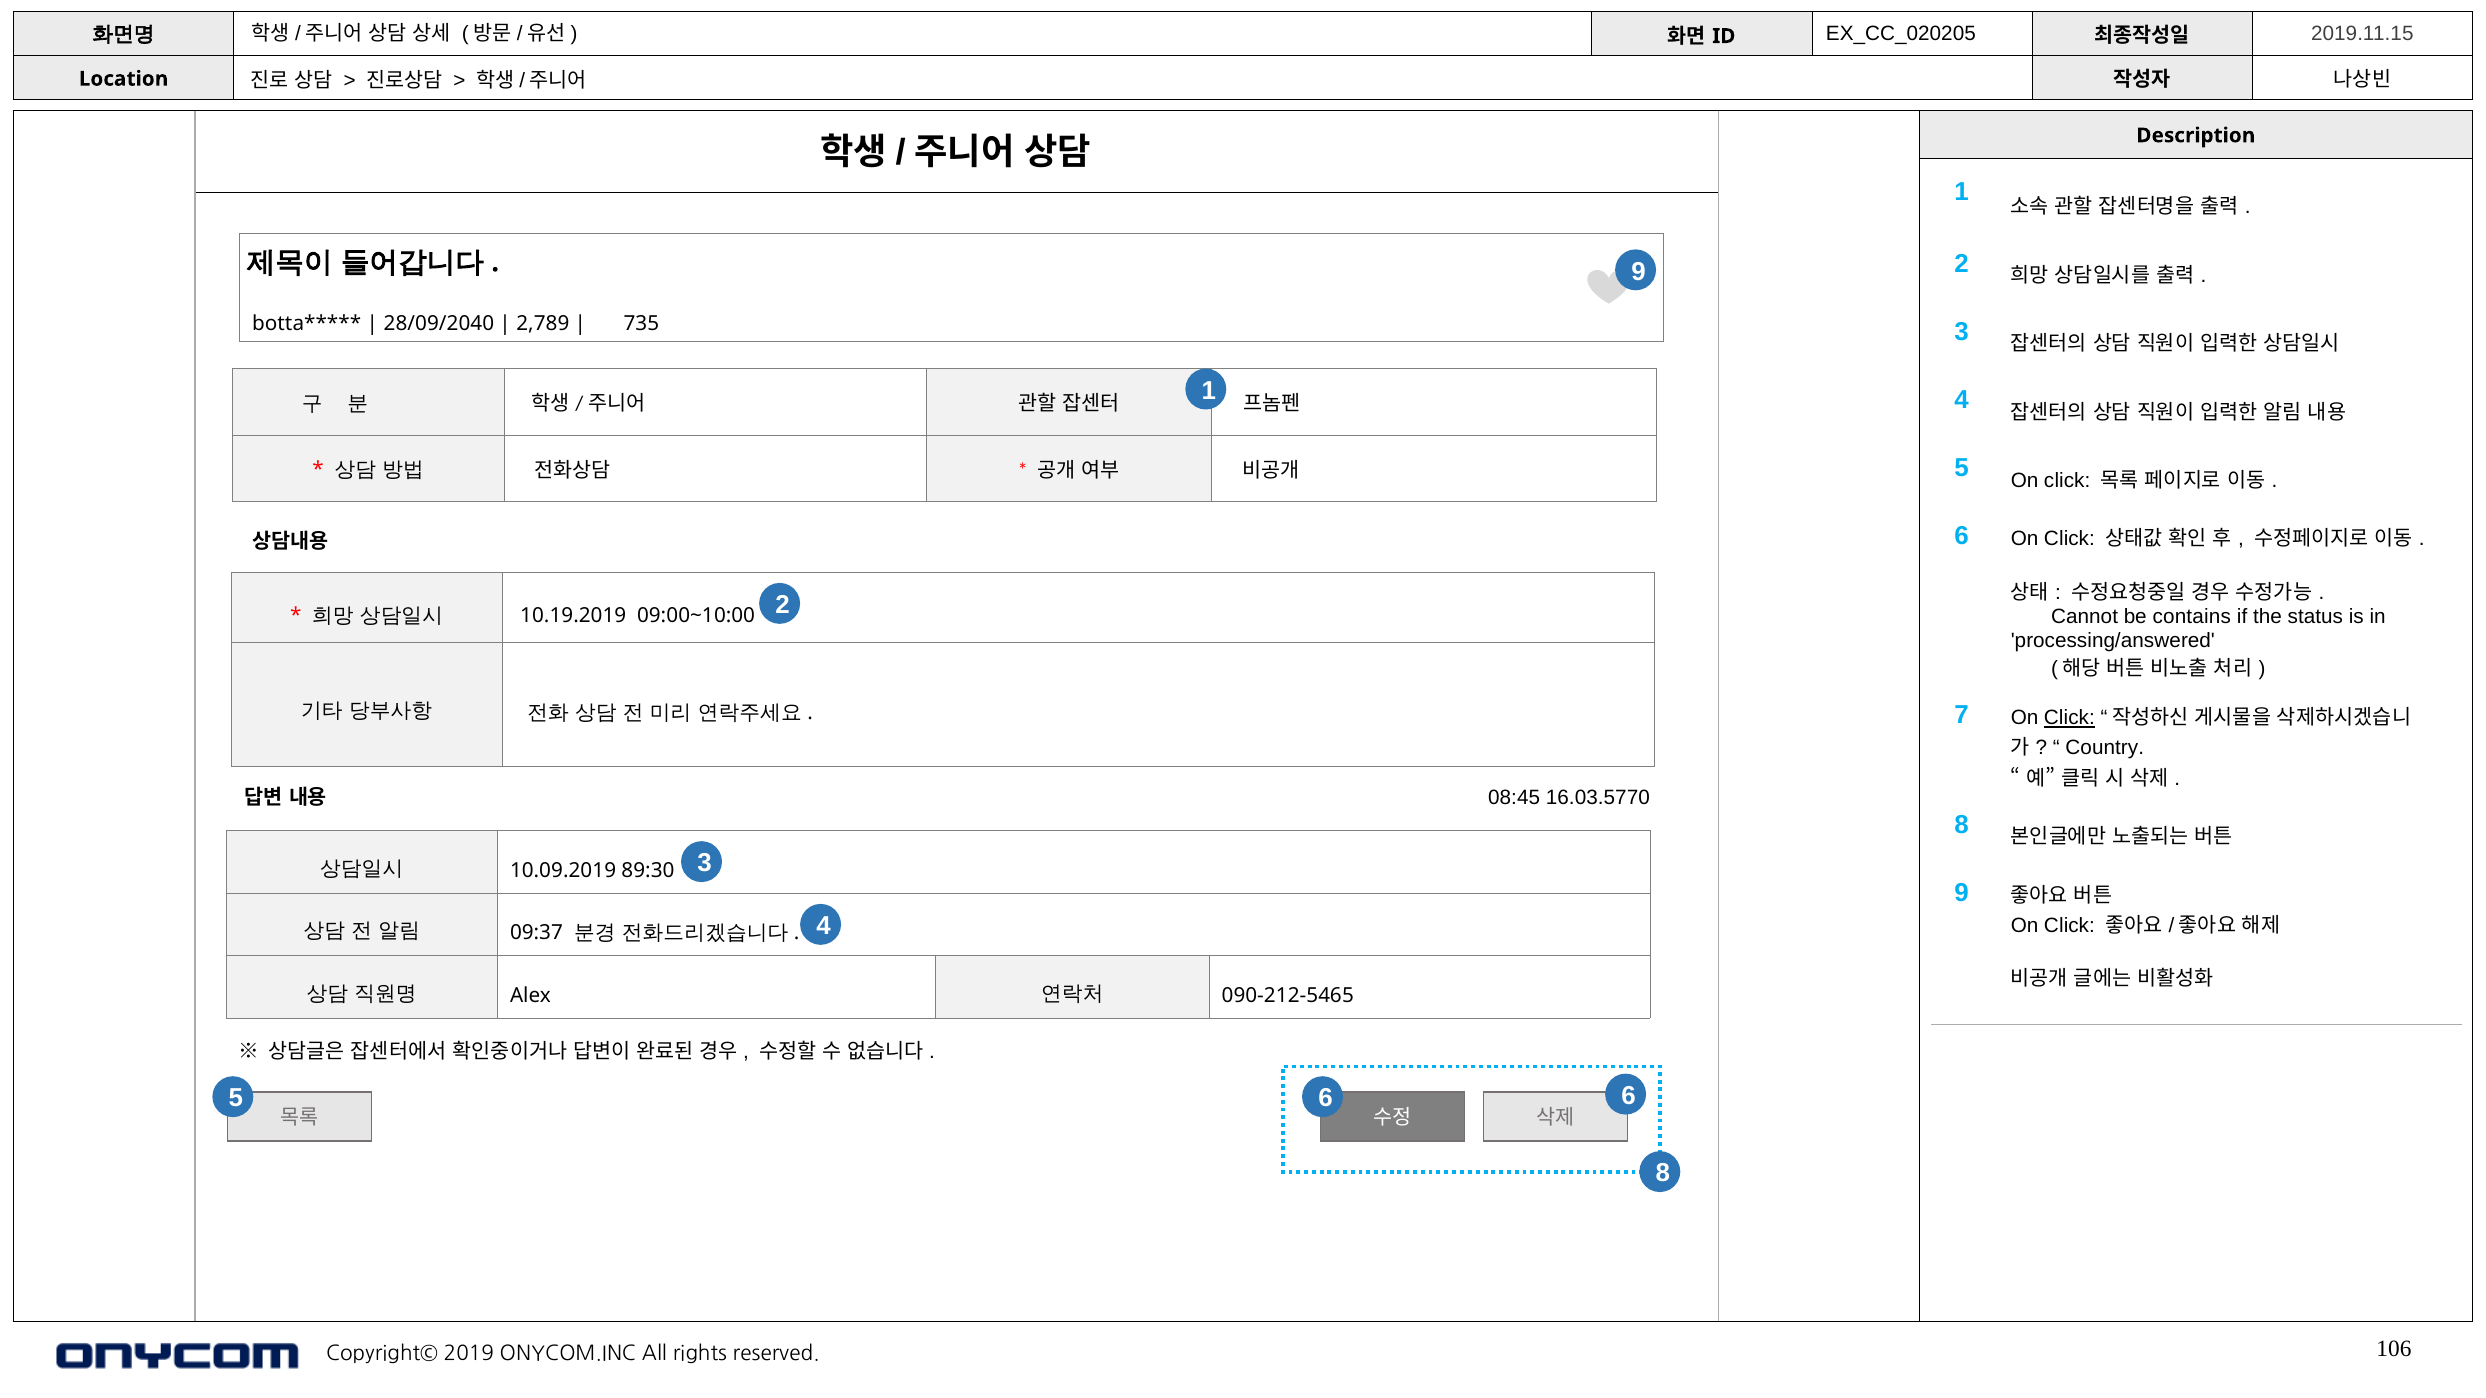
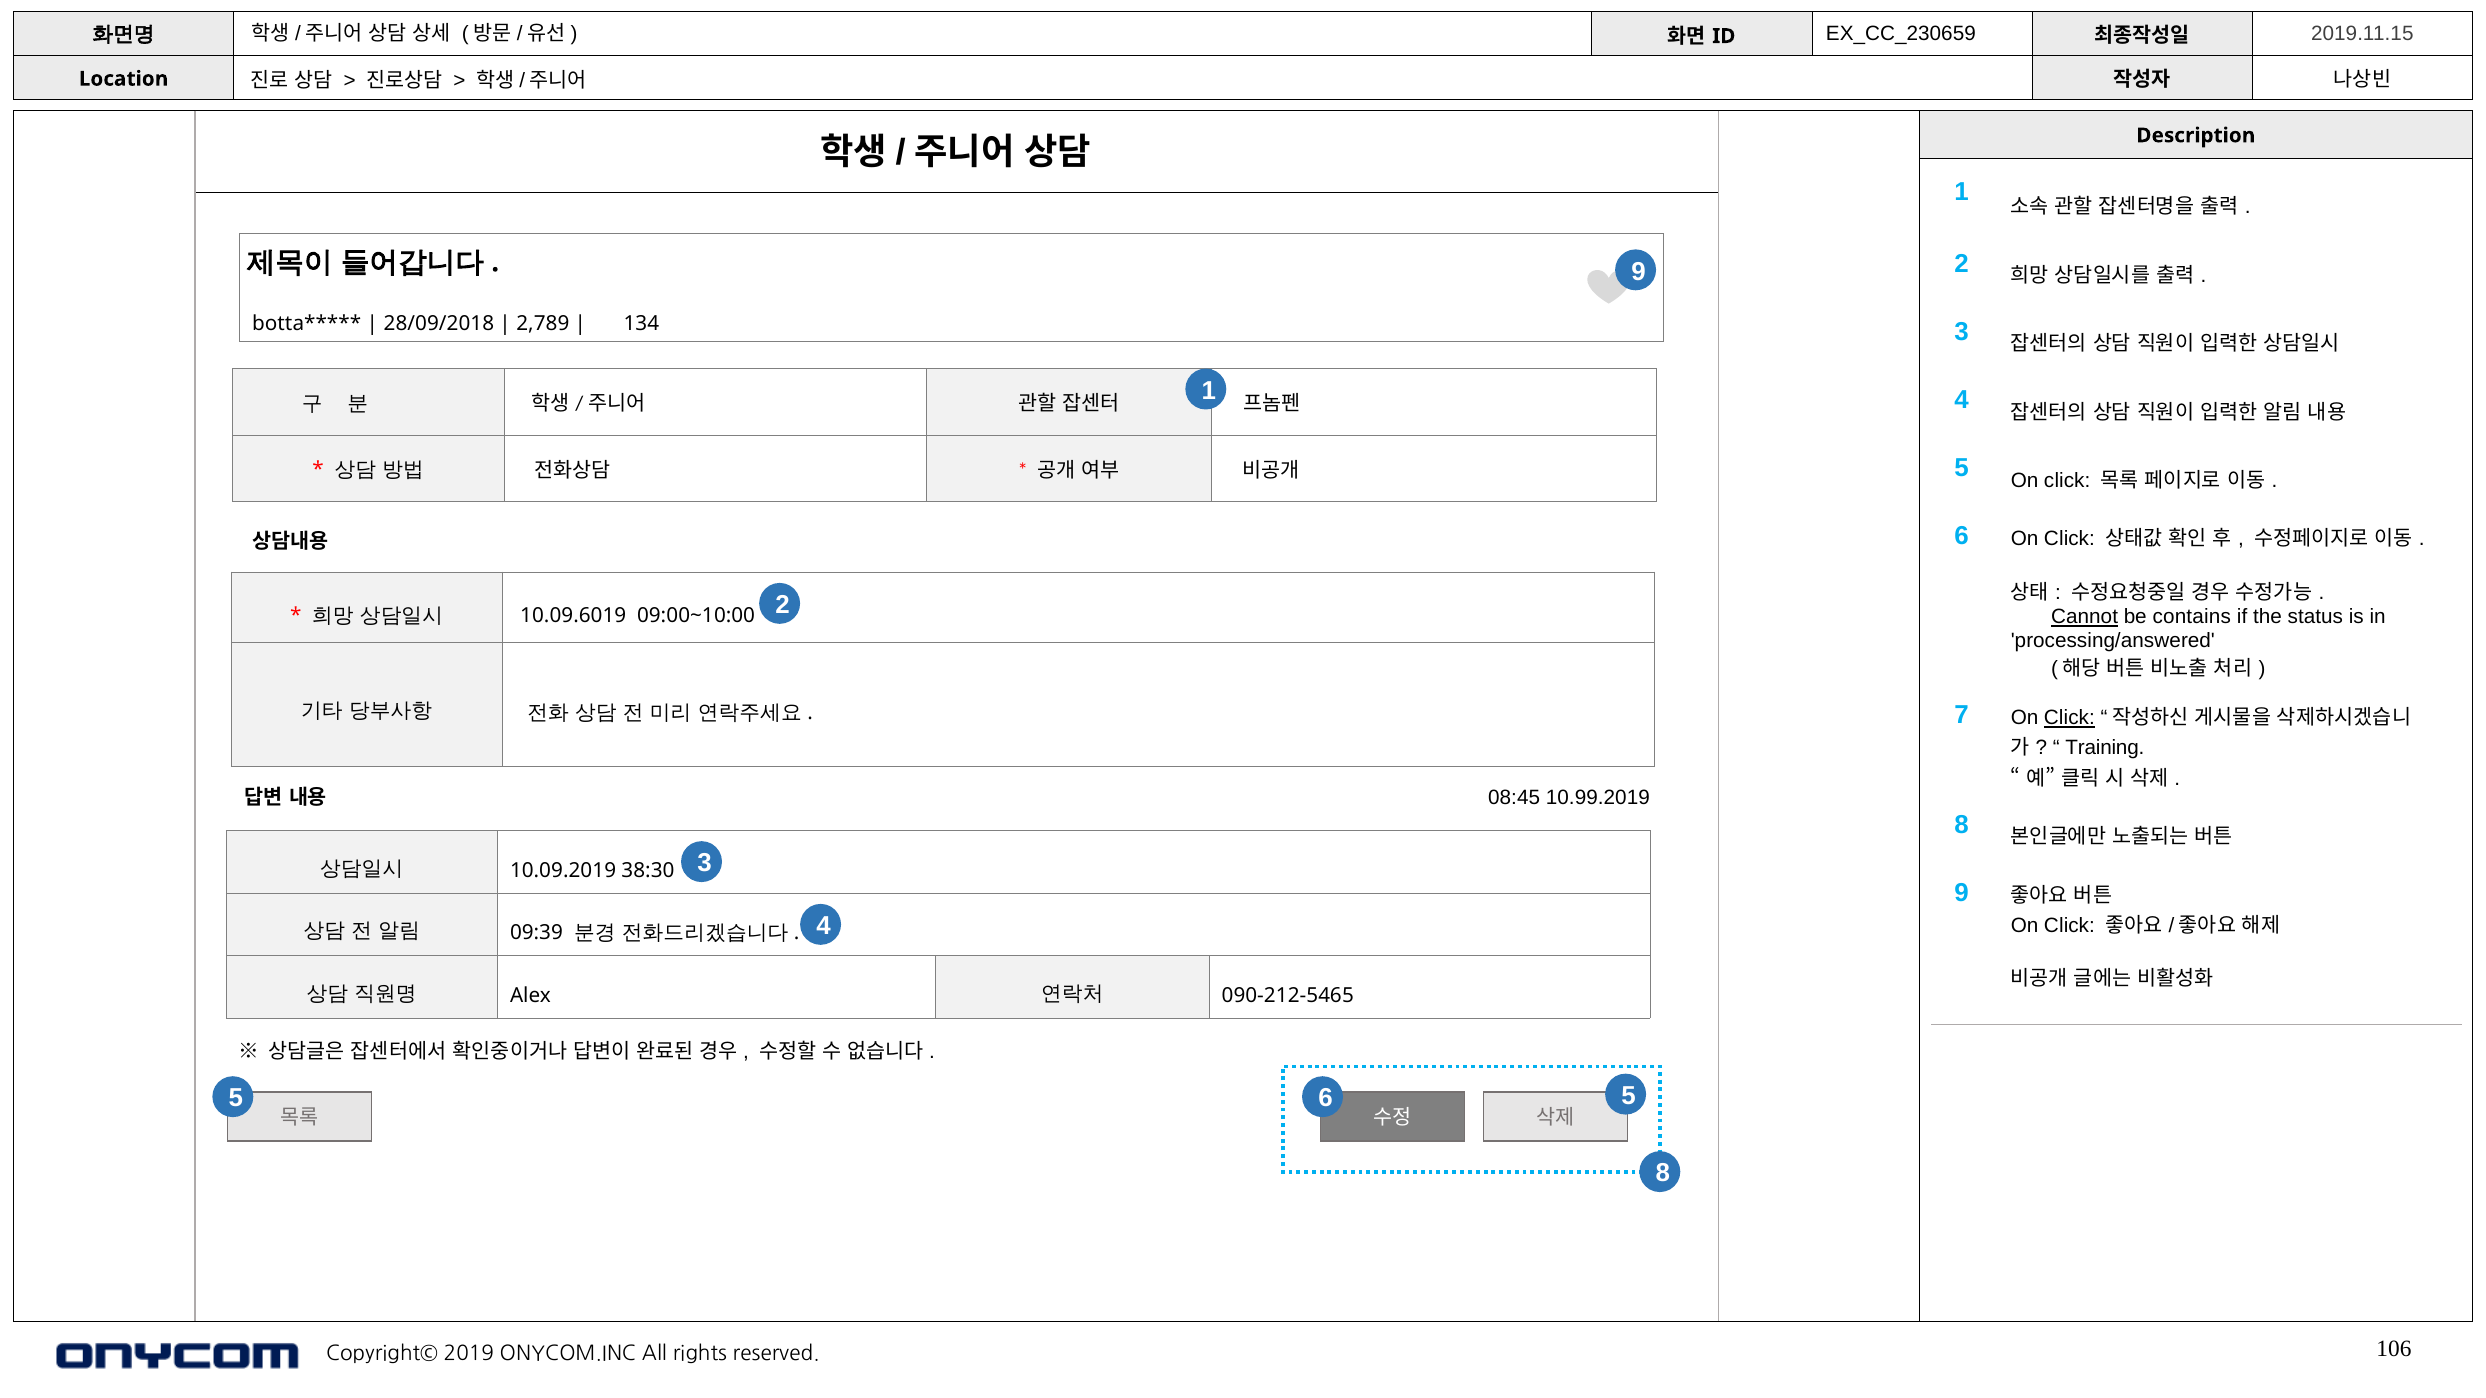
EX_CC_020205: EX_CC_020205 -> EX_CC_230659
28/09/2040: 28/09/2040 -> 28/09/2018
735: 735 -> 134
Cannot underline: none -> present
10.19.2019: 10.19.2019 -> 10.09.6019
Country: Country -> Training
16.03.5770: 16.03.5770 -> 10.99.2019
89:30: 89:30 -> 38:30
09:37: 09:37 -> 09:39
6 6: 6 -> 5
